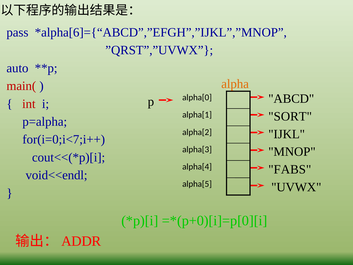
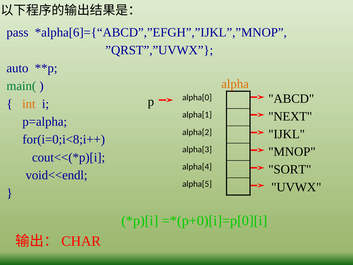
main( colour: red -> green
int colour: red -> orange
SORT: SORT -> NEXT
for(i=0;i<7;i++: for(i=0;i<7;i++ -> for(i=0;i<8;i++
FABS: FABS -> SORT
ADDR: ADDR -> CHAR
